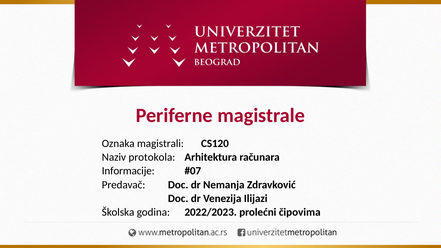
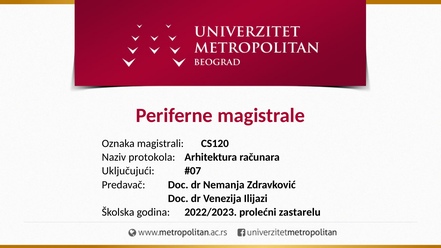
Informacije: Informacije -> Uključujući
čipovima: čipovima -> zastarelu
